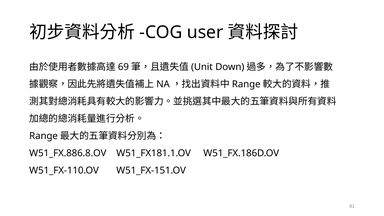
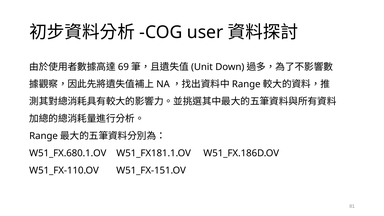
W51_FX.886.8.OV: W51_FX.886.8.OV -> W51_FX.680.1.OV
